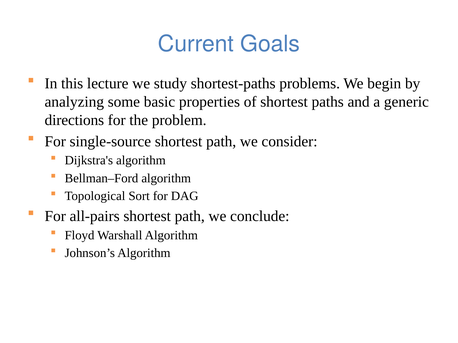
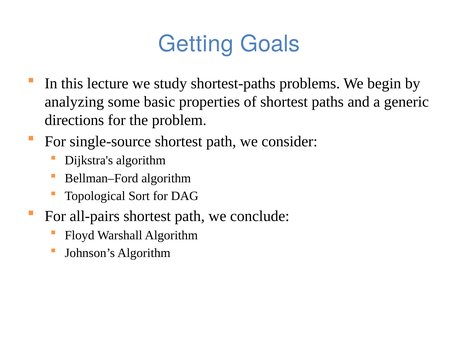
Current: Current -> Getting
